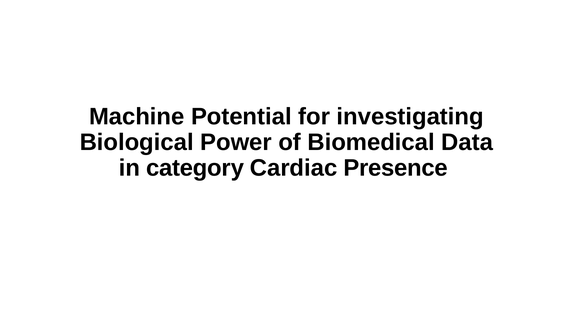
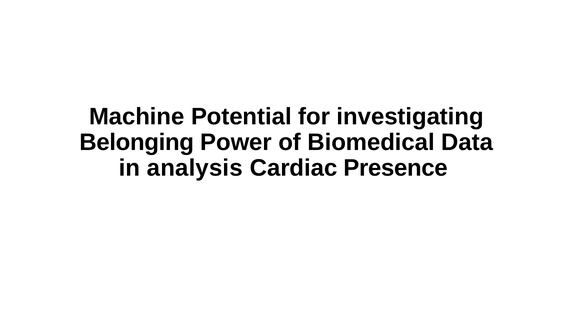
Biological: Biological -> Belonging
category: category -> analysis
